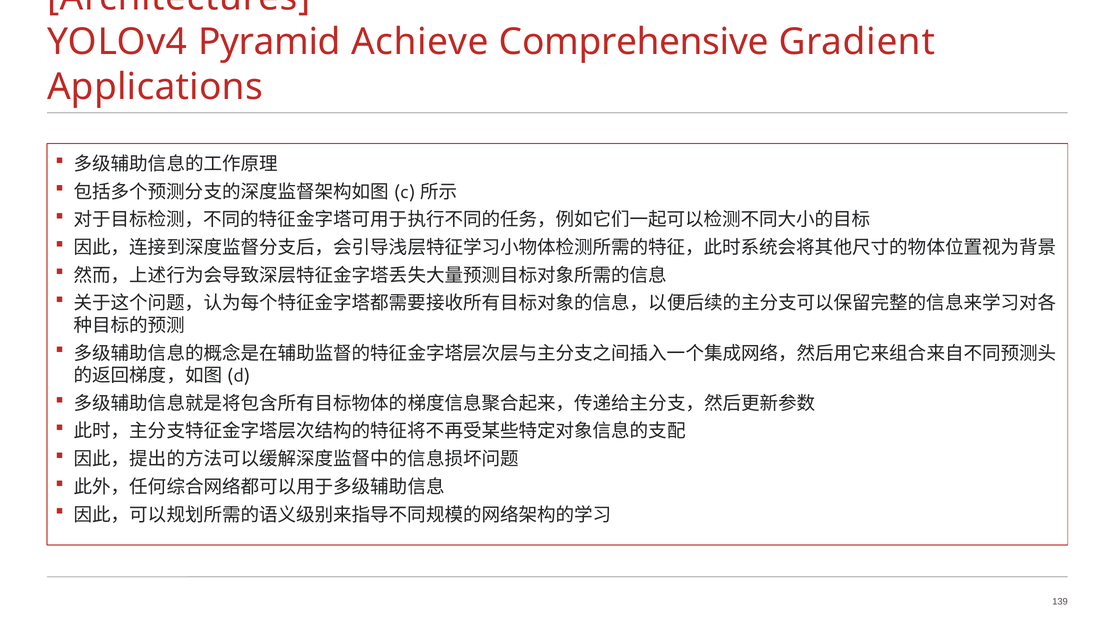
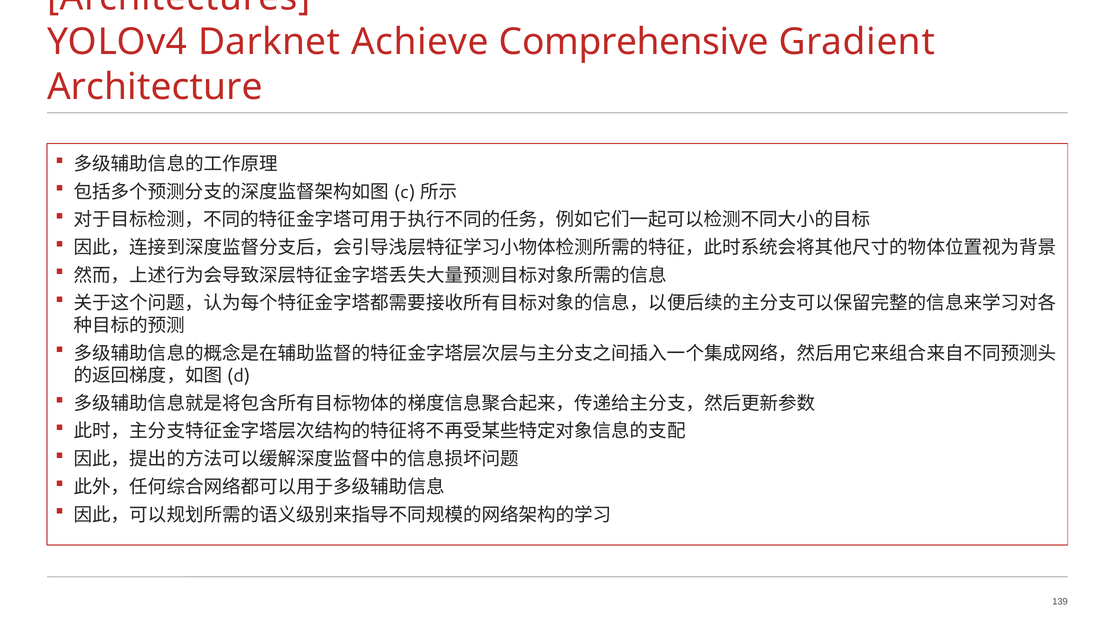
Pyramid: Pyramid -> Darknet
Applications: Applications -> Architecture
